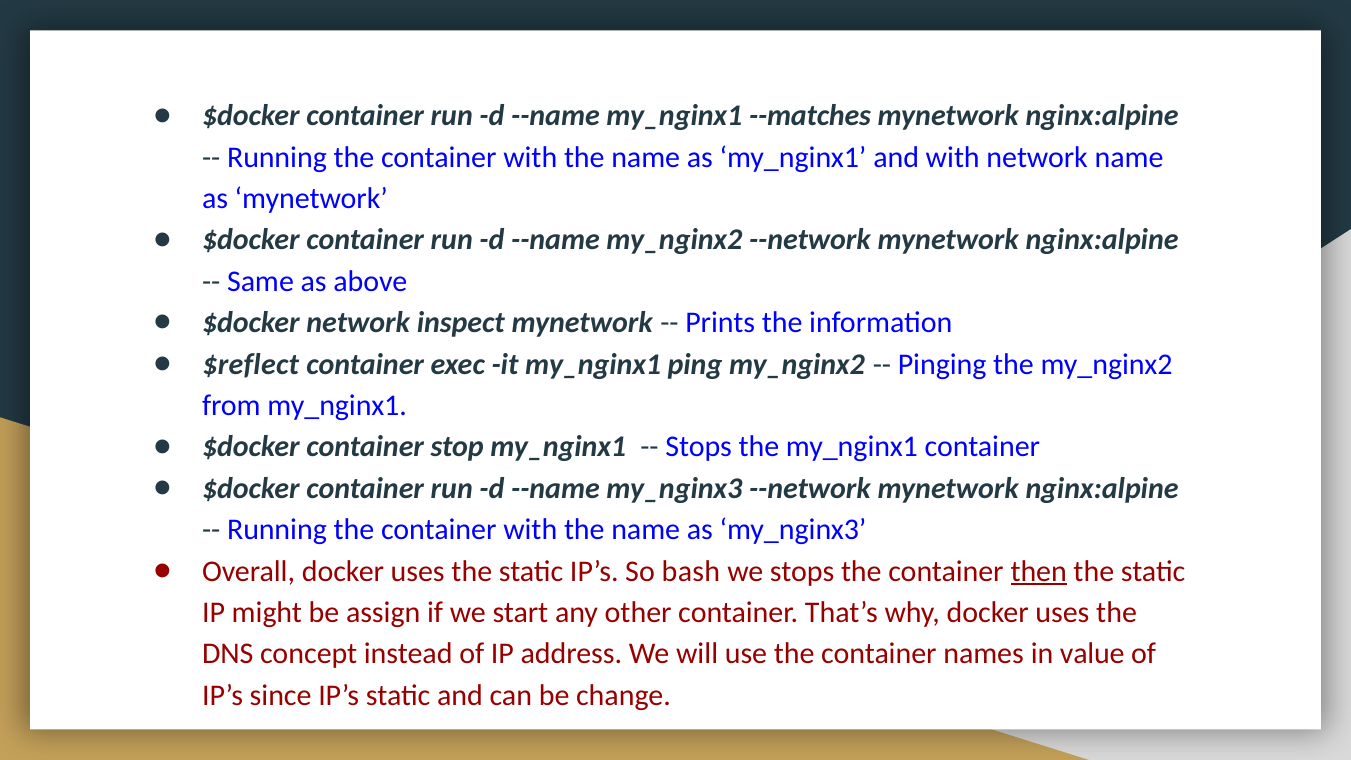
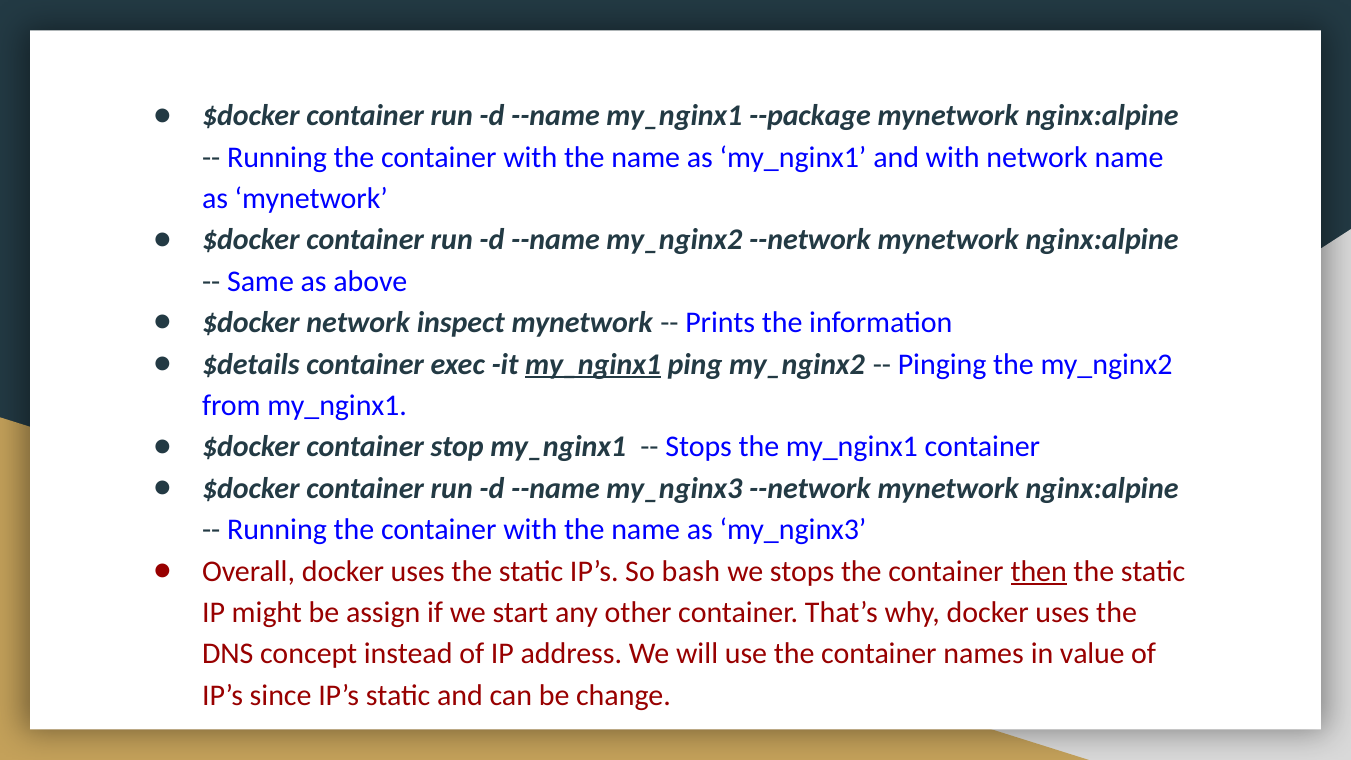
--matches: --matches -> --package
$reflect: $reflect -> $details
my_nginx1 at (593, 364) underline: none -> present
